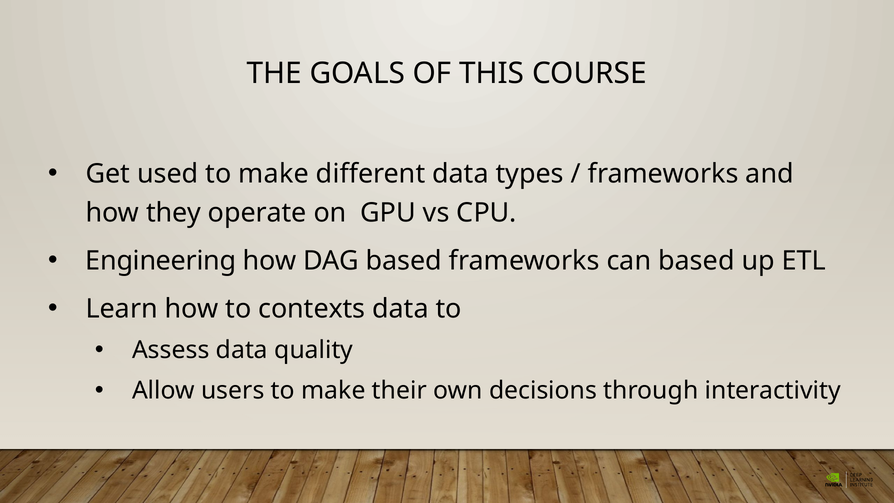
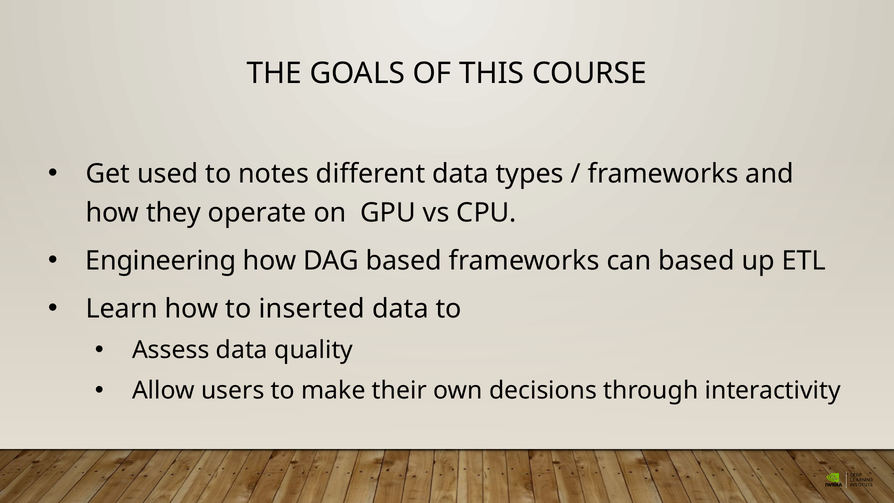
used to make: make -> notes
contexts: contexts -> inserted
